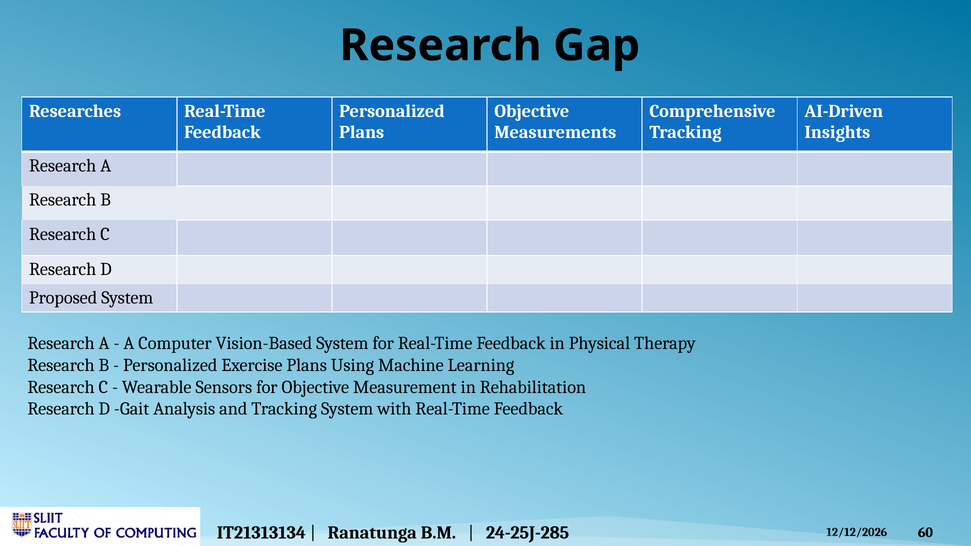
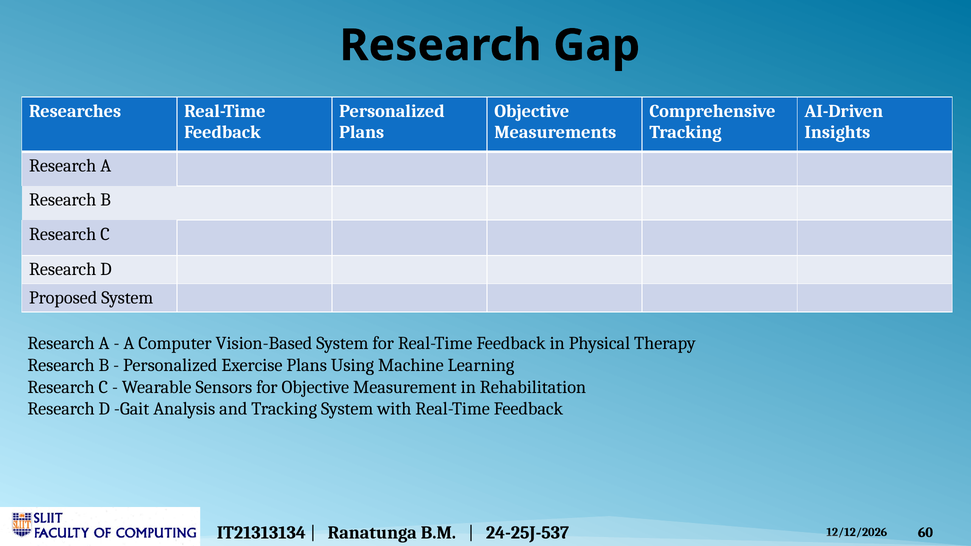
24-25J-285: 24-25J-285 -> 24-25J-537
